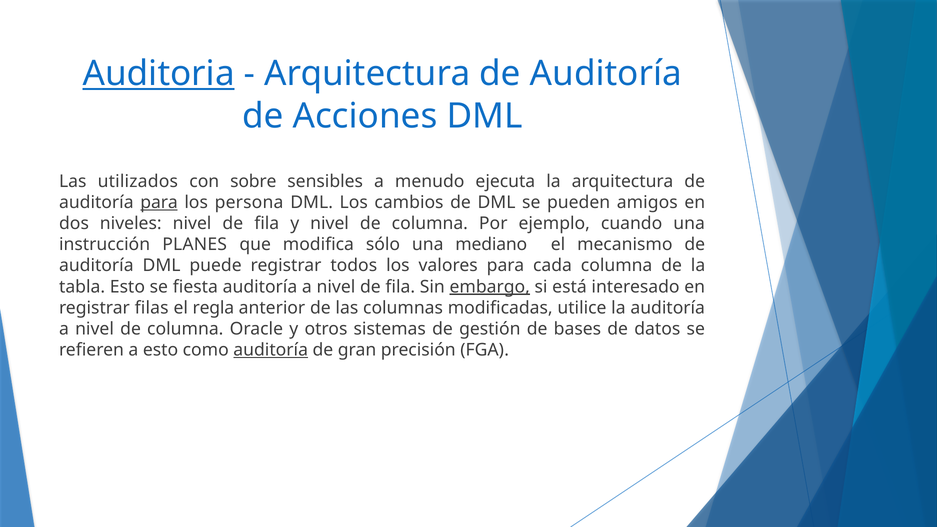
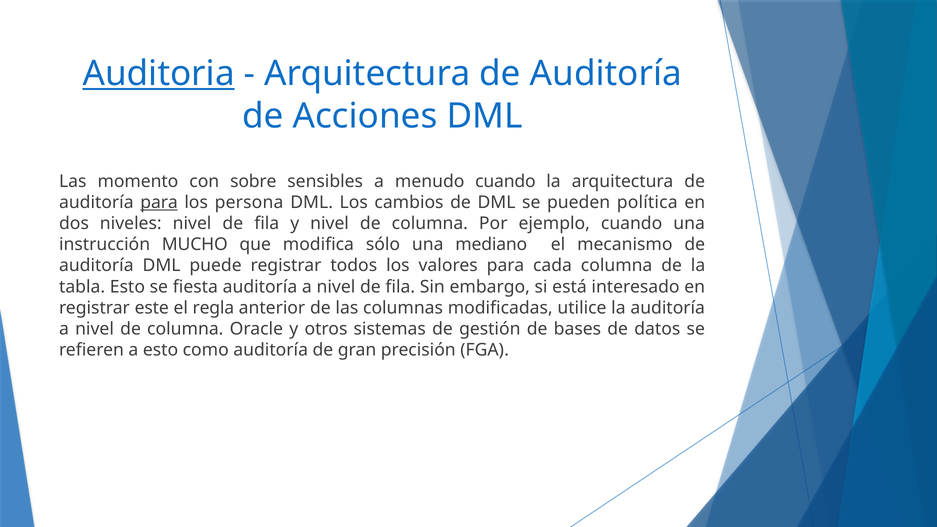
utilizados: utilizados -> momento
menudo ejecuta: ejecuta -> cuando
amigos: amigos -> política
PLANES: PLANES -> MUCHO
embargo underline: present -> none
filas: filas -> este
auditoría at (271, 350) underline: present -> none
